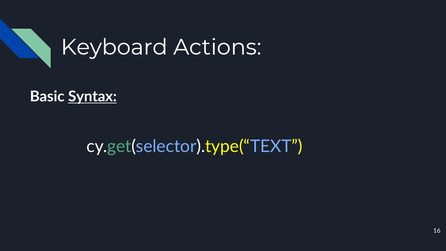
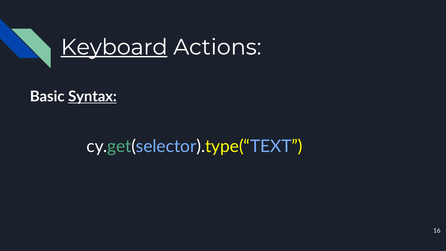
Keyboard underline: none -> present
